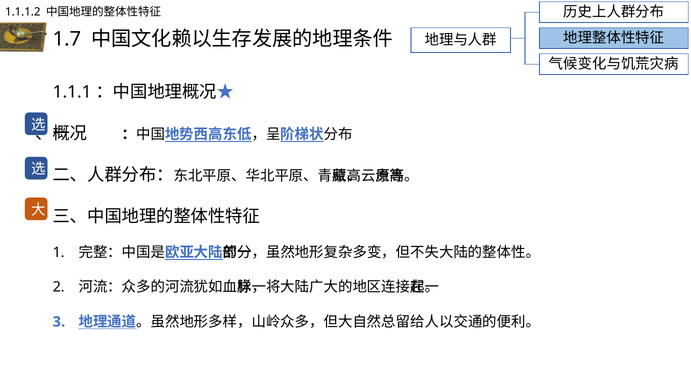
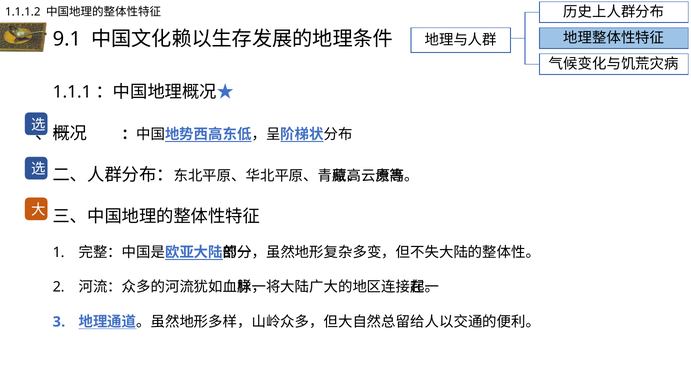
1.7: 1.7 -> 9.1
